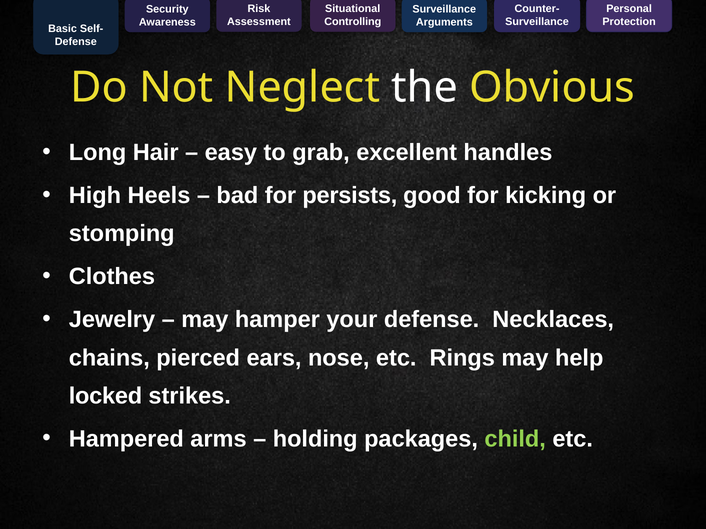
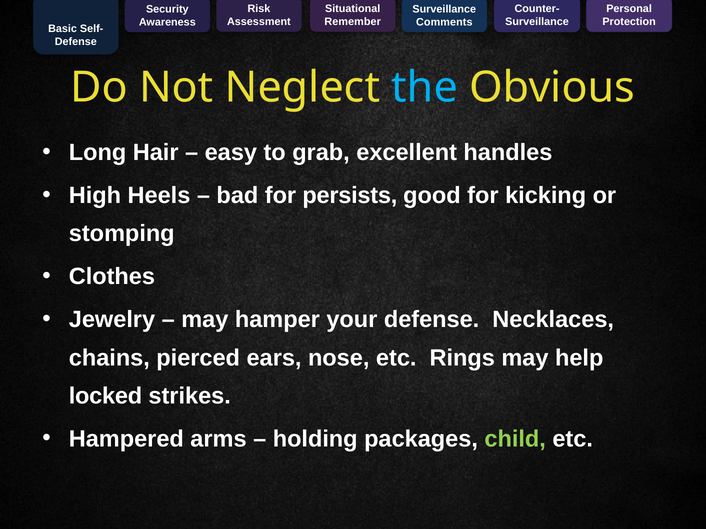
Controlling: Controlling -> Remember
Arguments: Arguments -> Comments
the colour: white -> light blue
